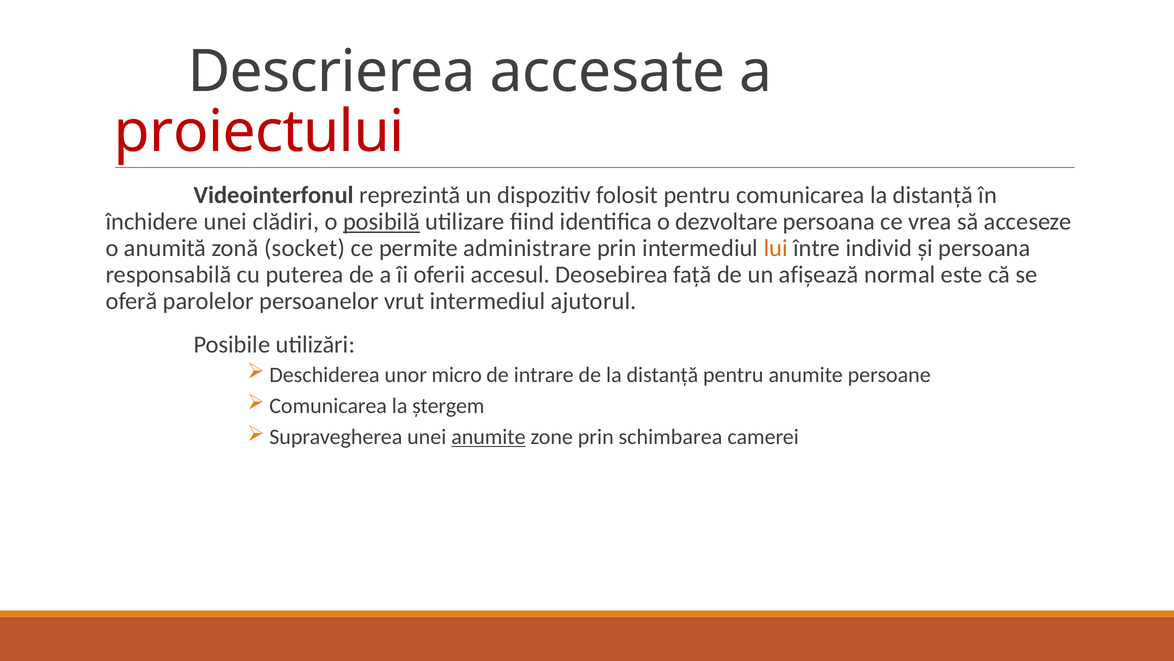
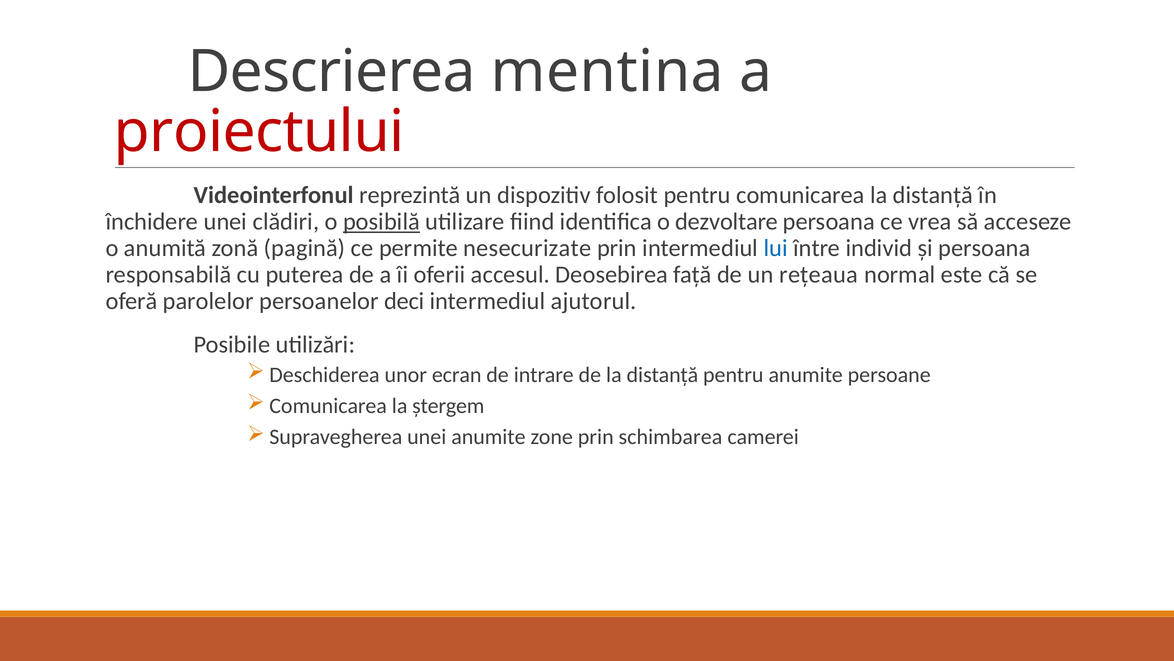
accesate: accesate -> mentina
socket: socket -> pagină
administrare: administrare -> nesecurizate
lui colour: orange -> blue
afișează: afișează -> rețeaua
vrut: vrut -> deci
micro: micro -> ecran
anumite at (488, 437) underline: present -> none
